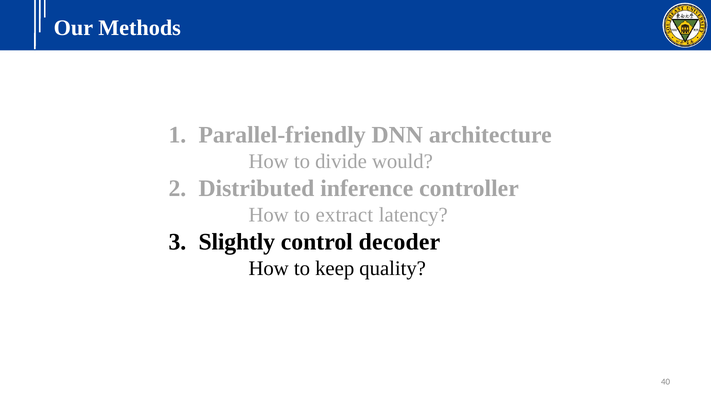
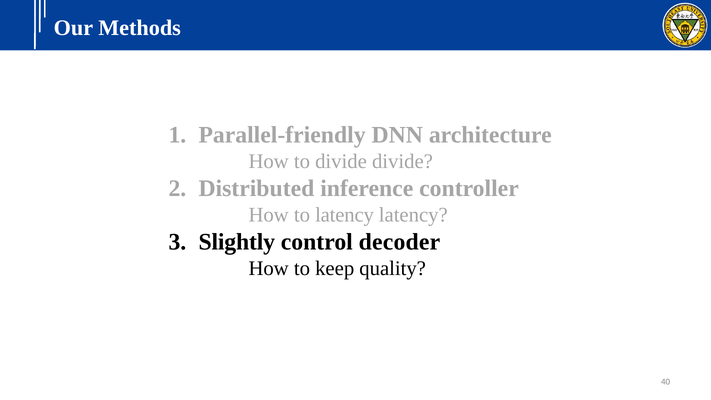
divide would: would -> divide
to extract: extract -> latency
